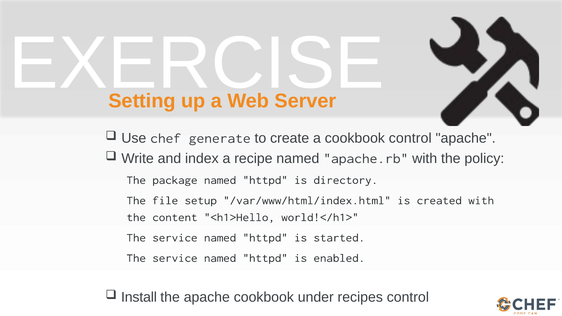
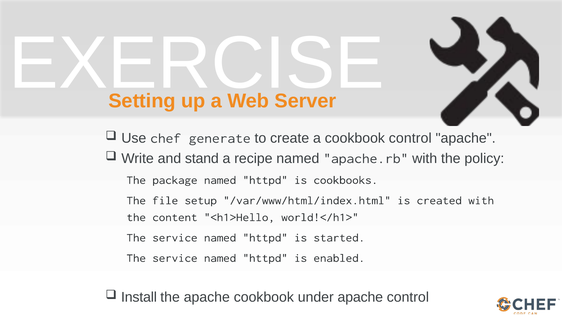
index: index -> stand
directory: directory -> cookbooks
under recipes: recipes -> apache
